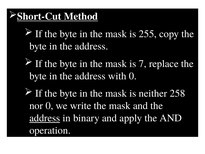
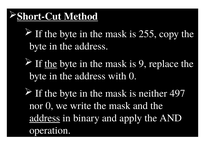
the at (51, 64) underline: none -> present
7: 7 -> 9
258: 258 -> 497
